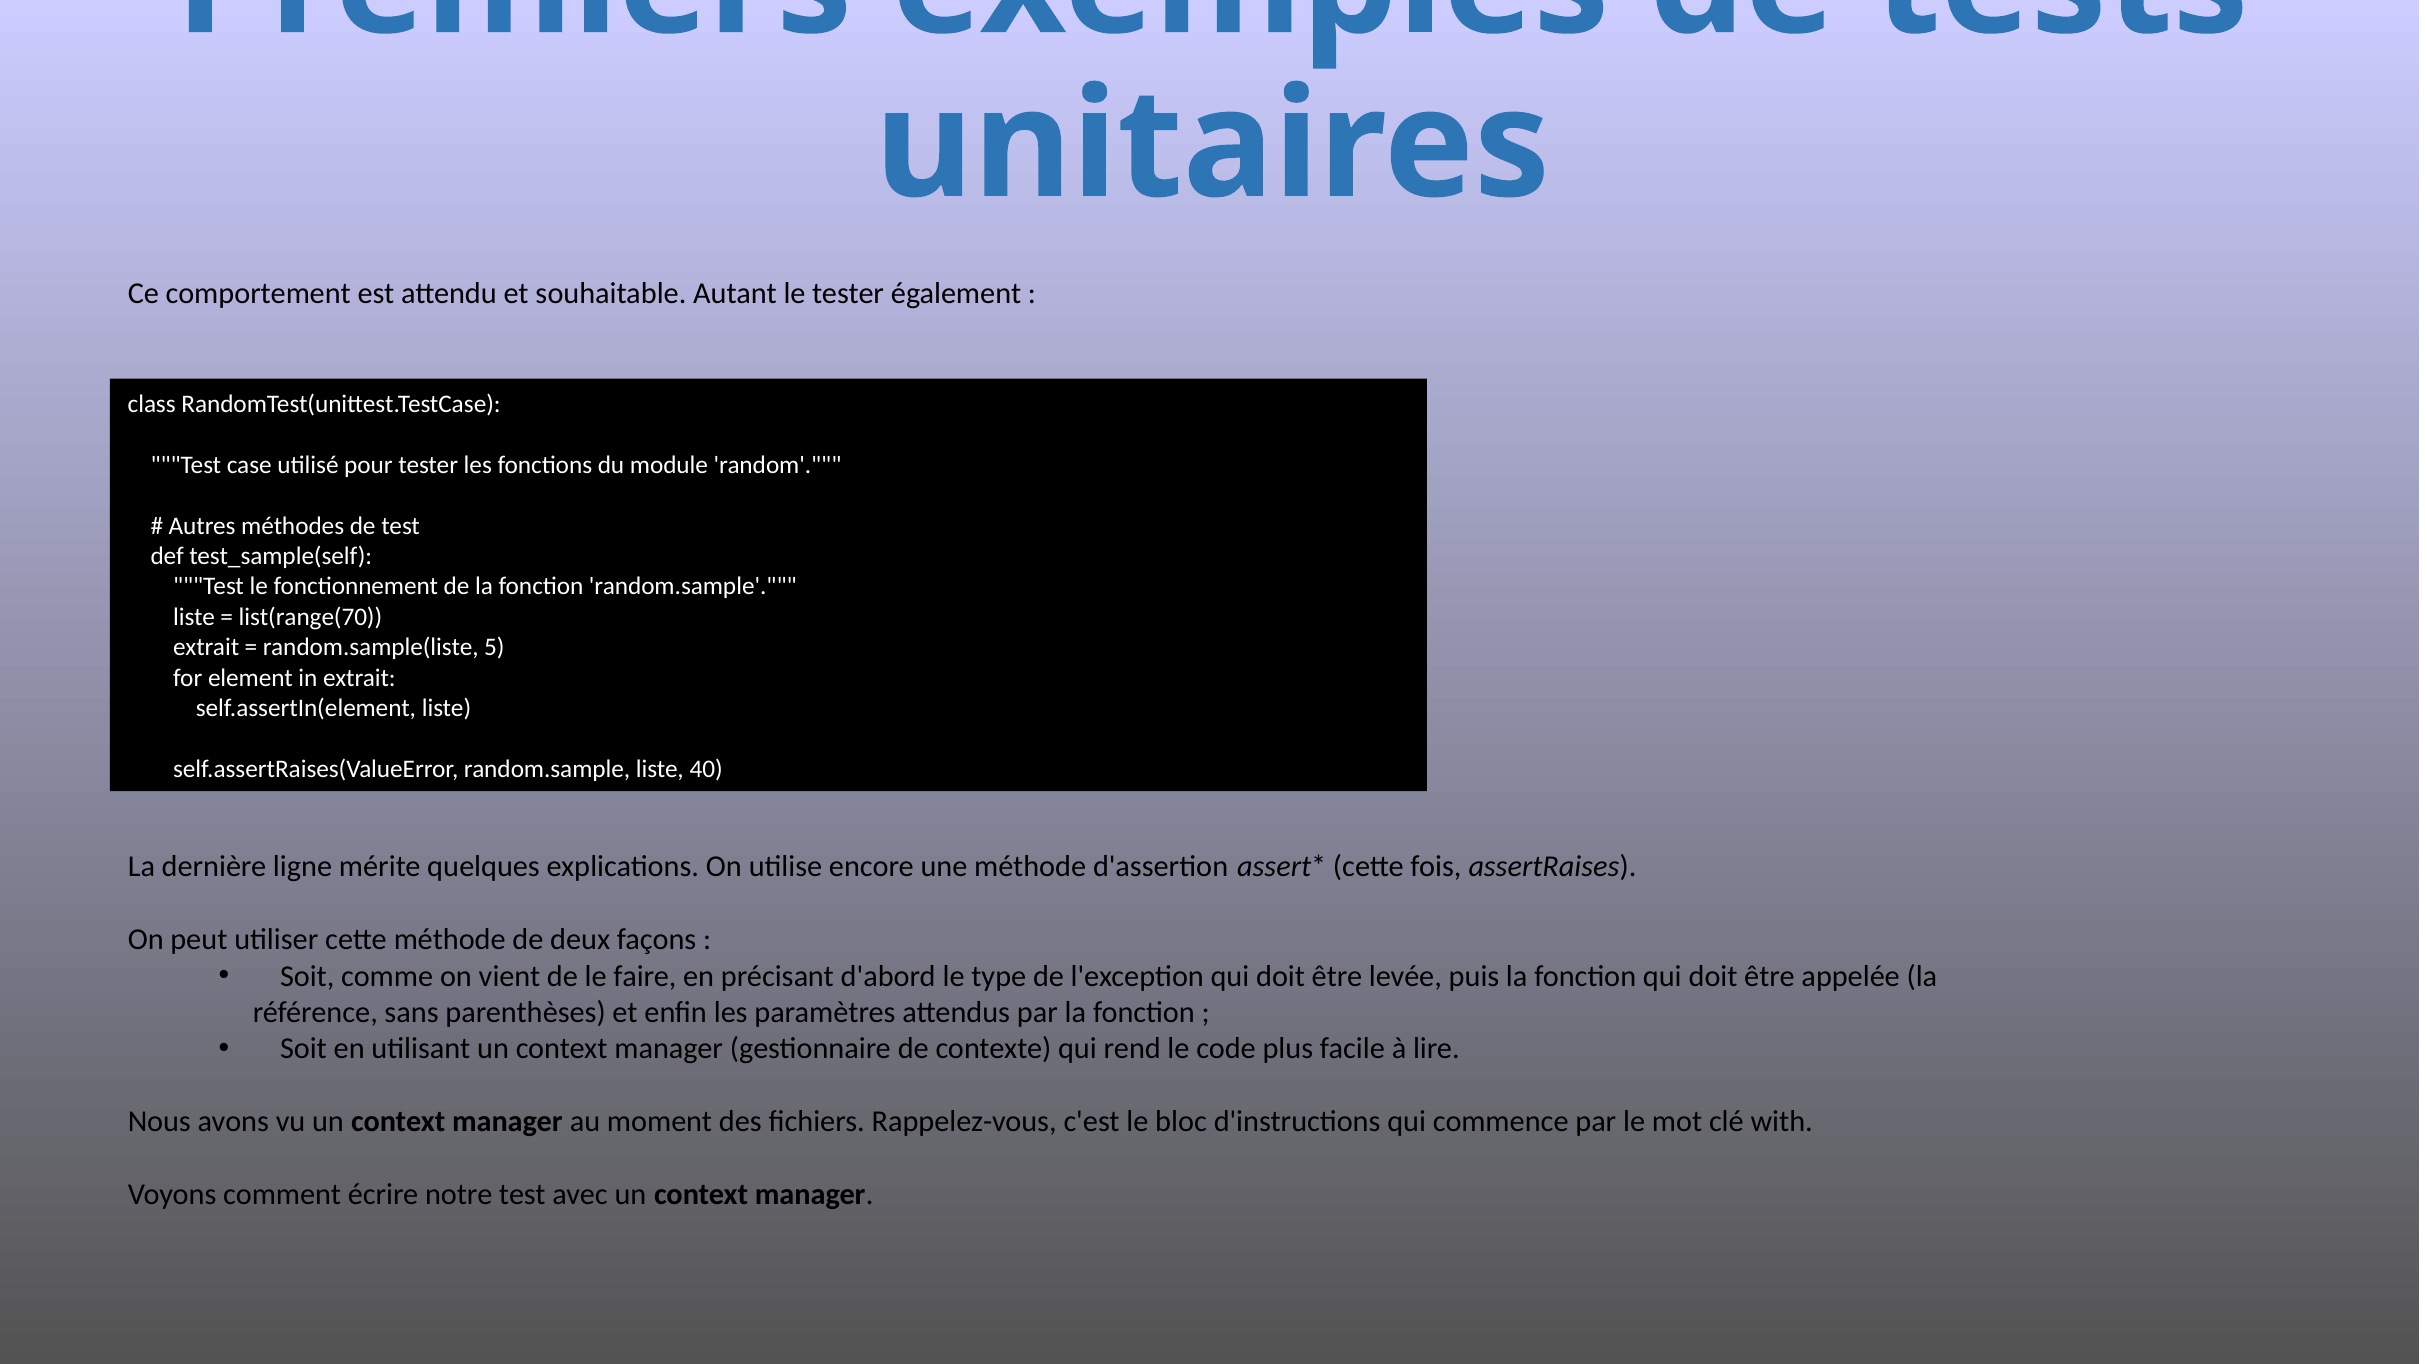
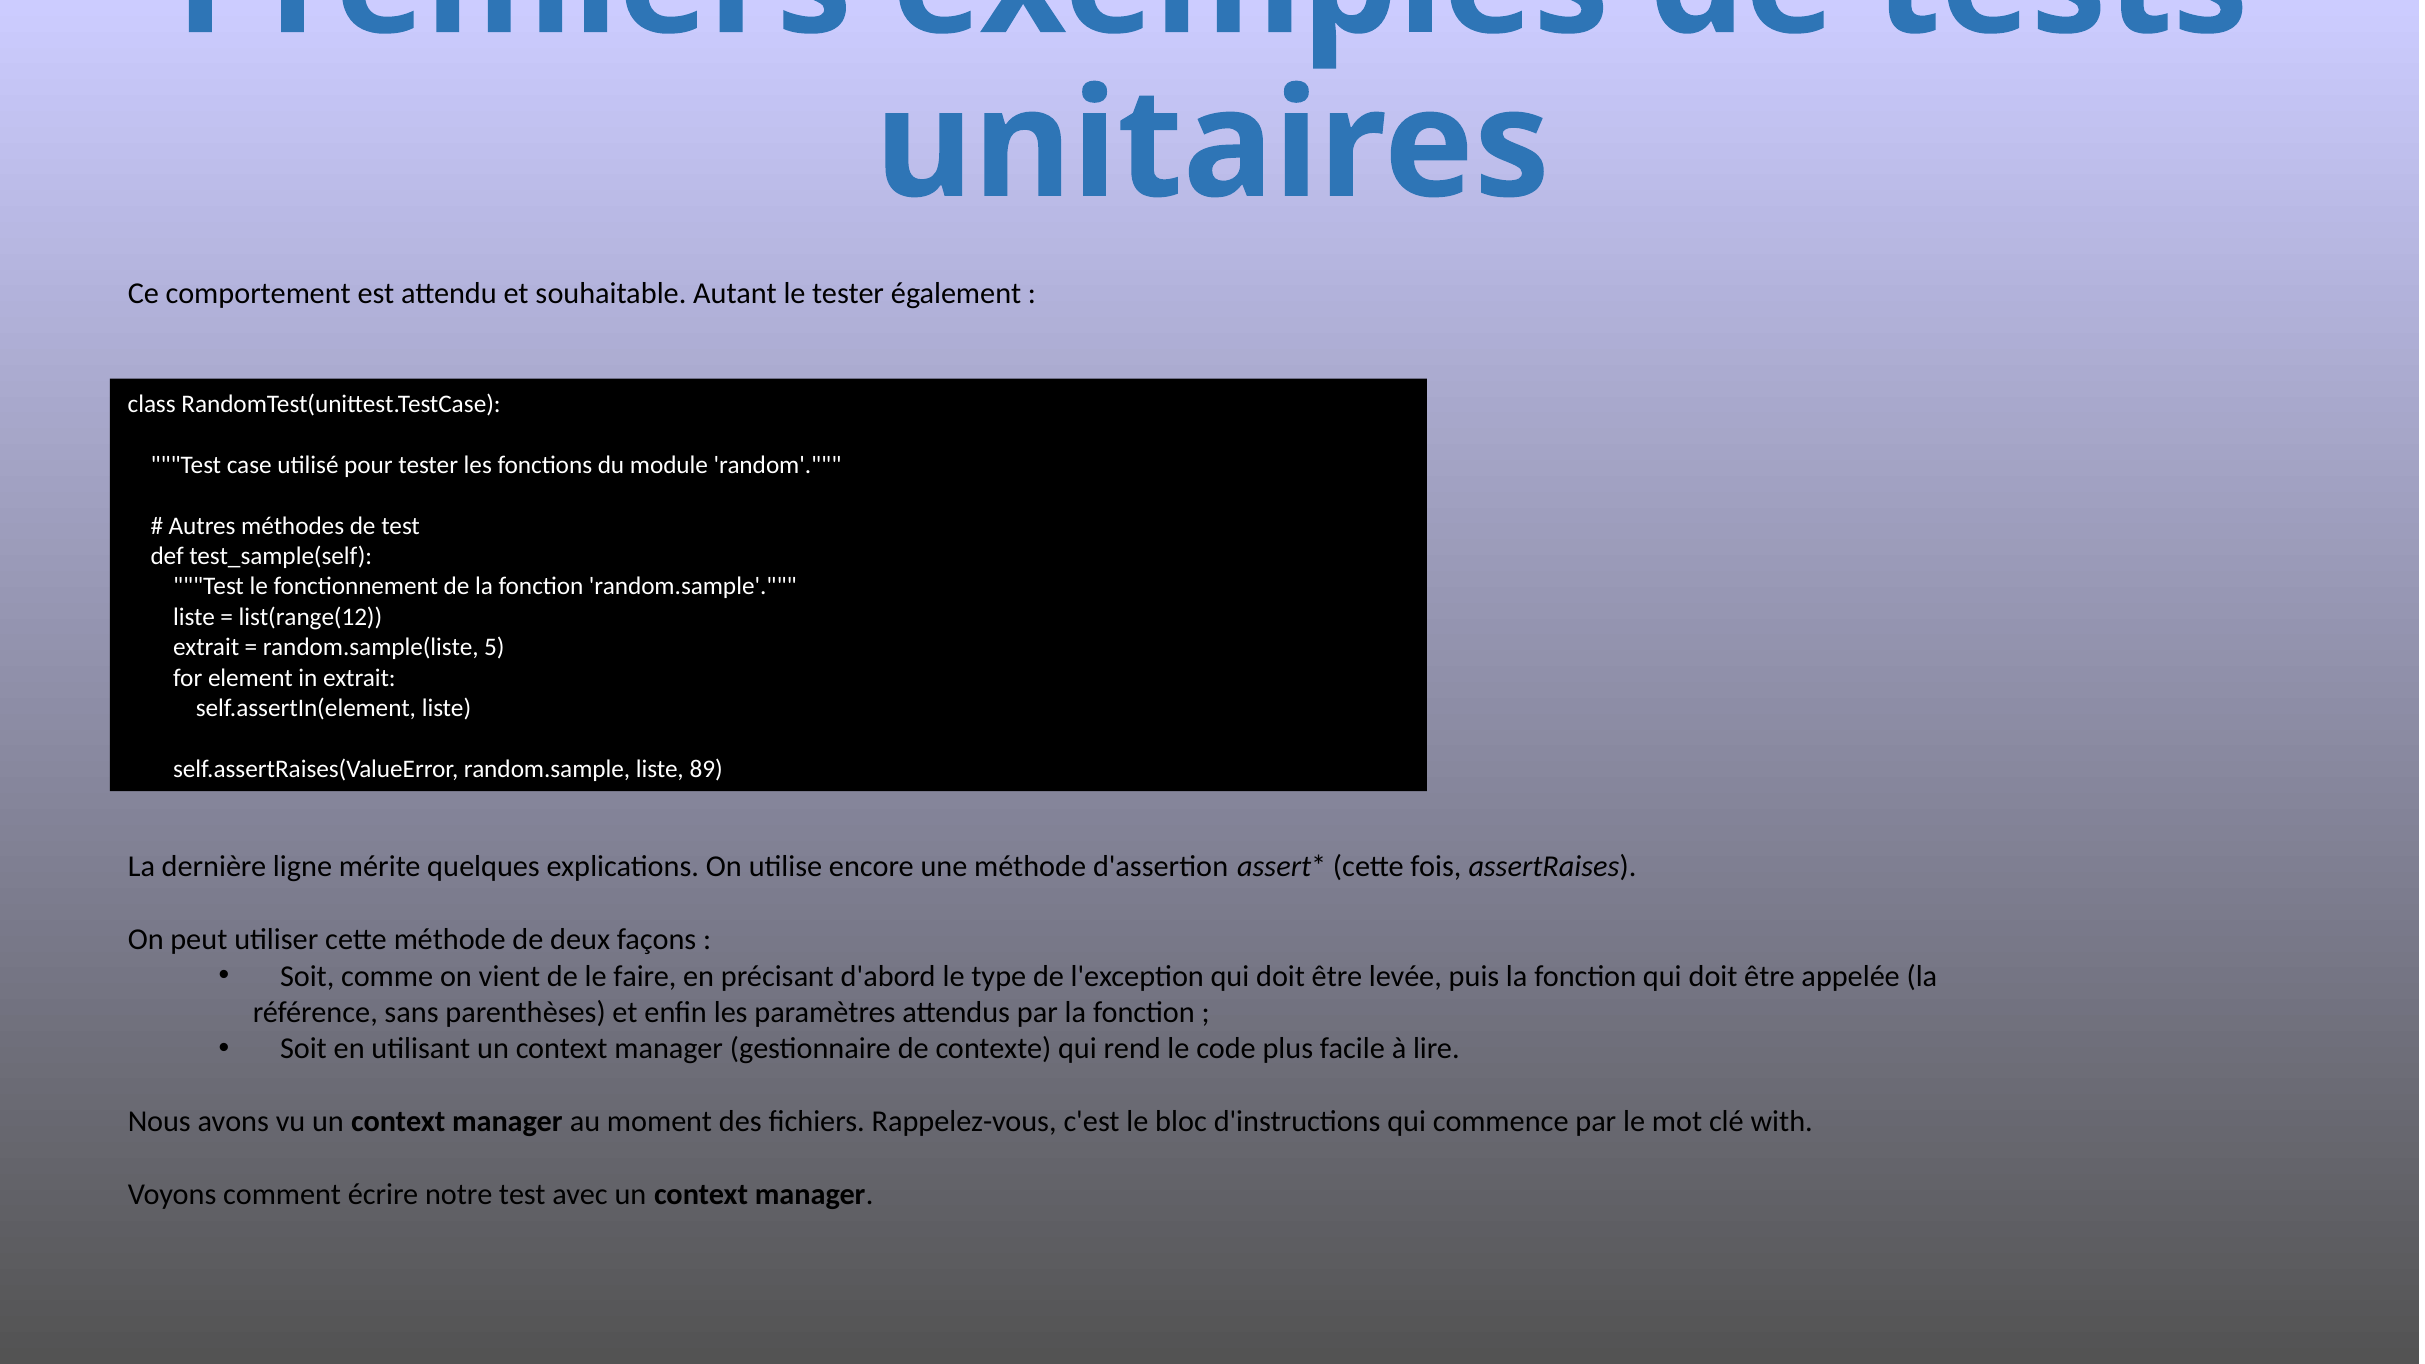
list(range(70: list(range(70 -> list(range(12
40: 40 -> 89
